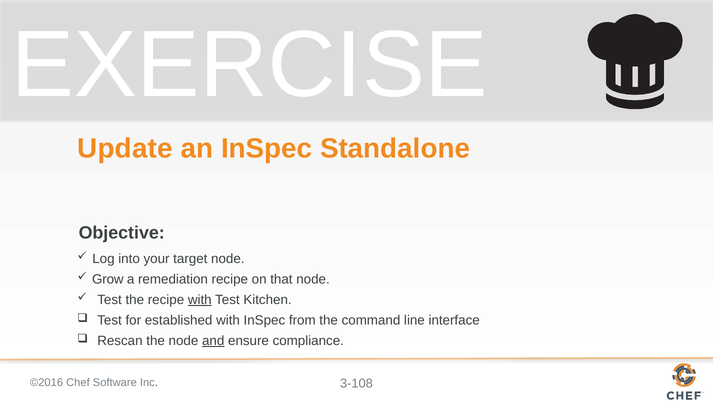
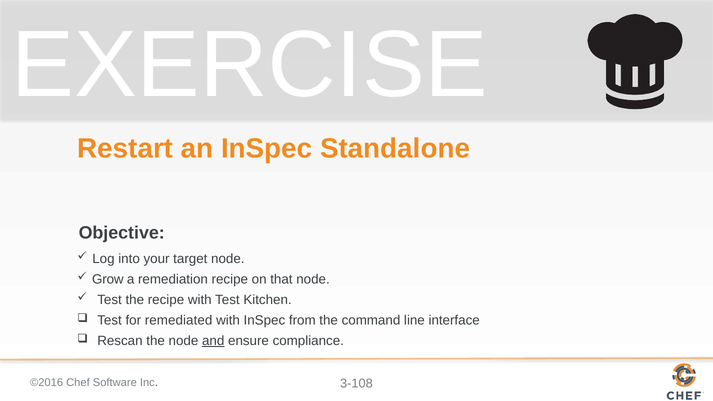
Update: Update -> Restart
with at (200, 300) underline: present -> none
established: established -> remediated
